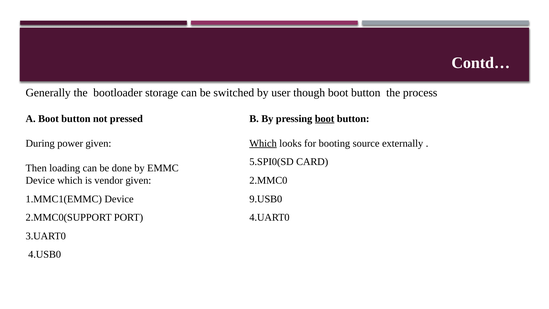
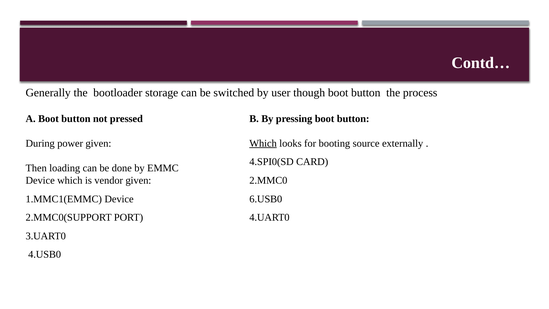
boot at (325, 119) underline: present -> none
5.SPI0(SD: 5.SPI0(SD -> 4.SPI0(SD
9.USB0: 9.USB0 -> 6.USB0
